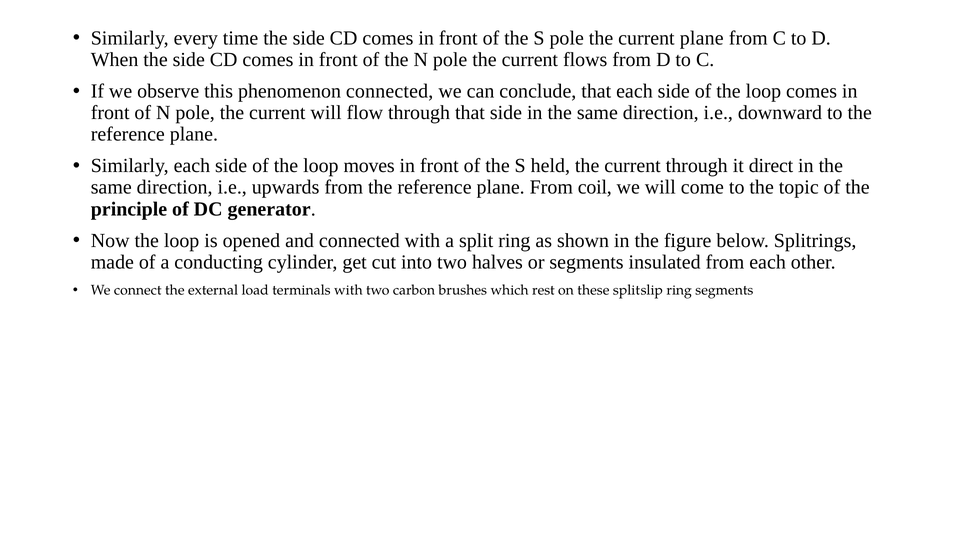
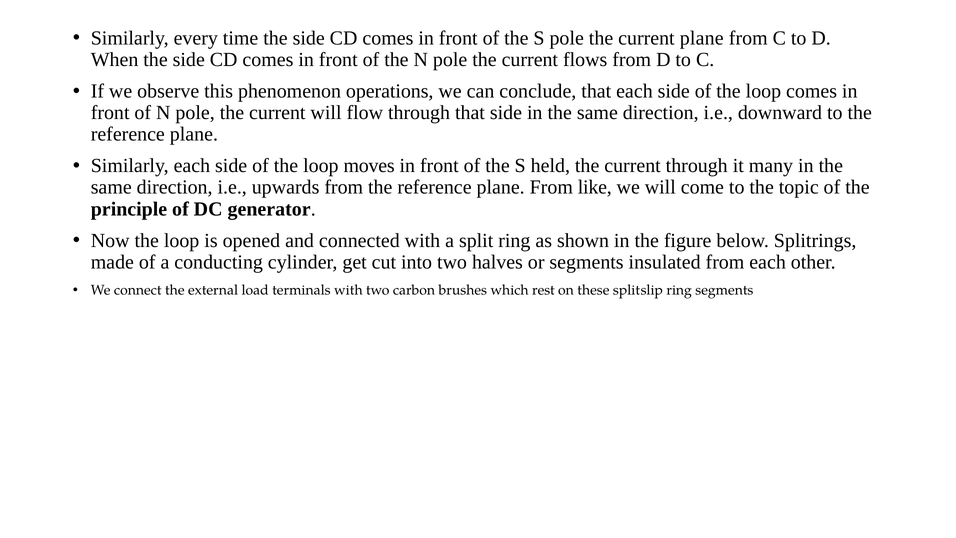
phenomenon connected: connected -> operations
direct: direct -> many
coil: coil -> like
